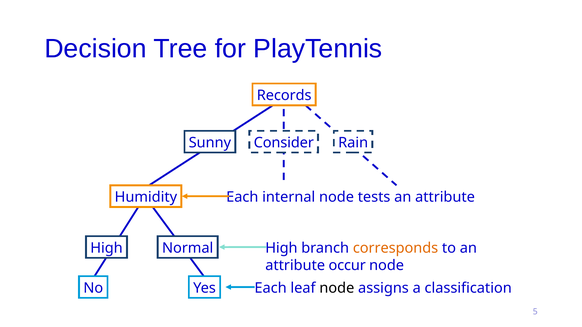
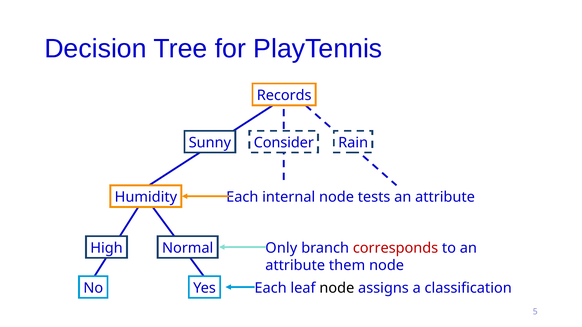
High at (281, 248): High -> Only
corresponds colour: orange -> red
occur: occur -> them
